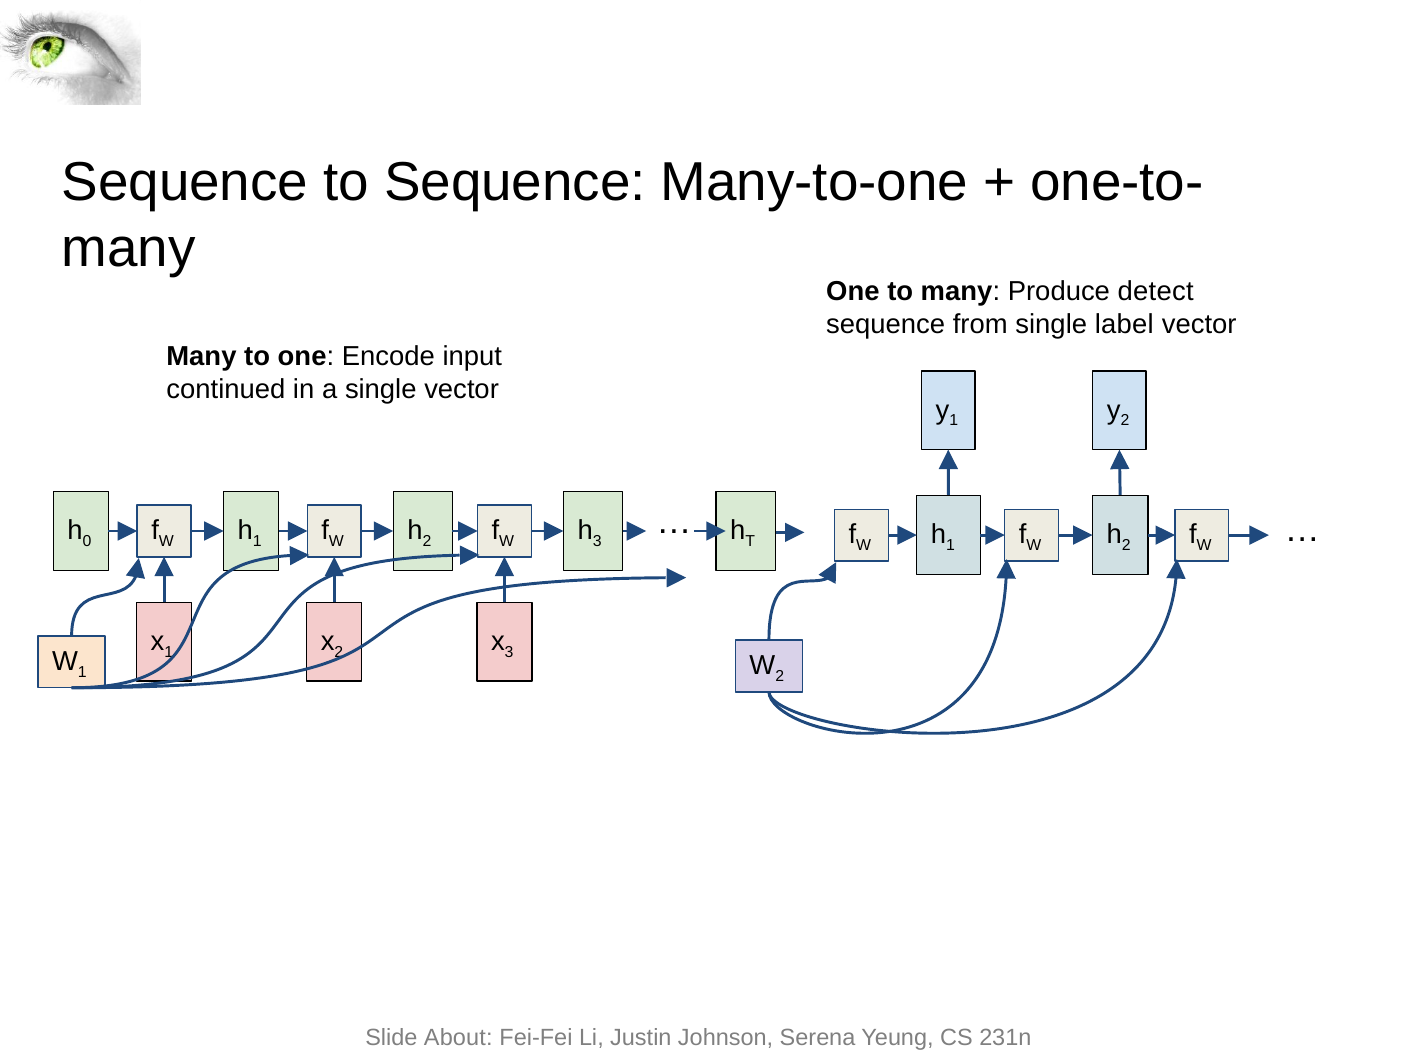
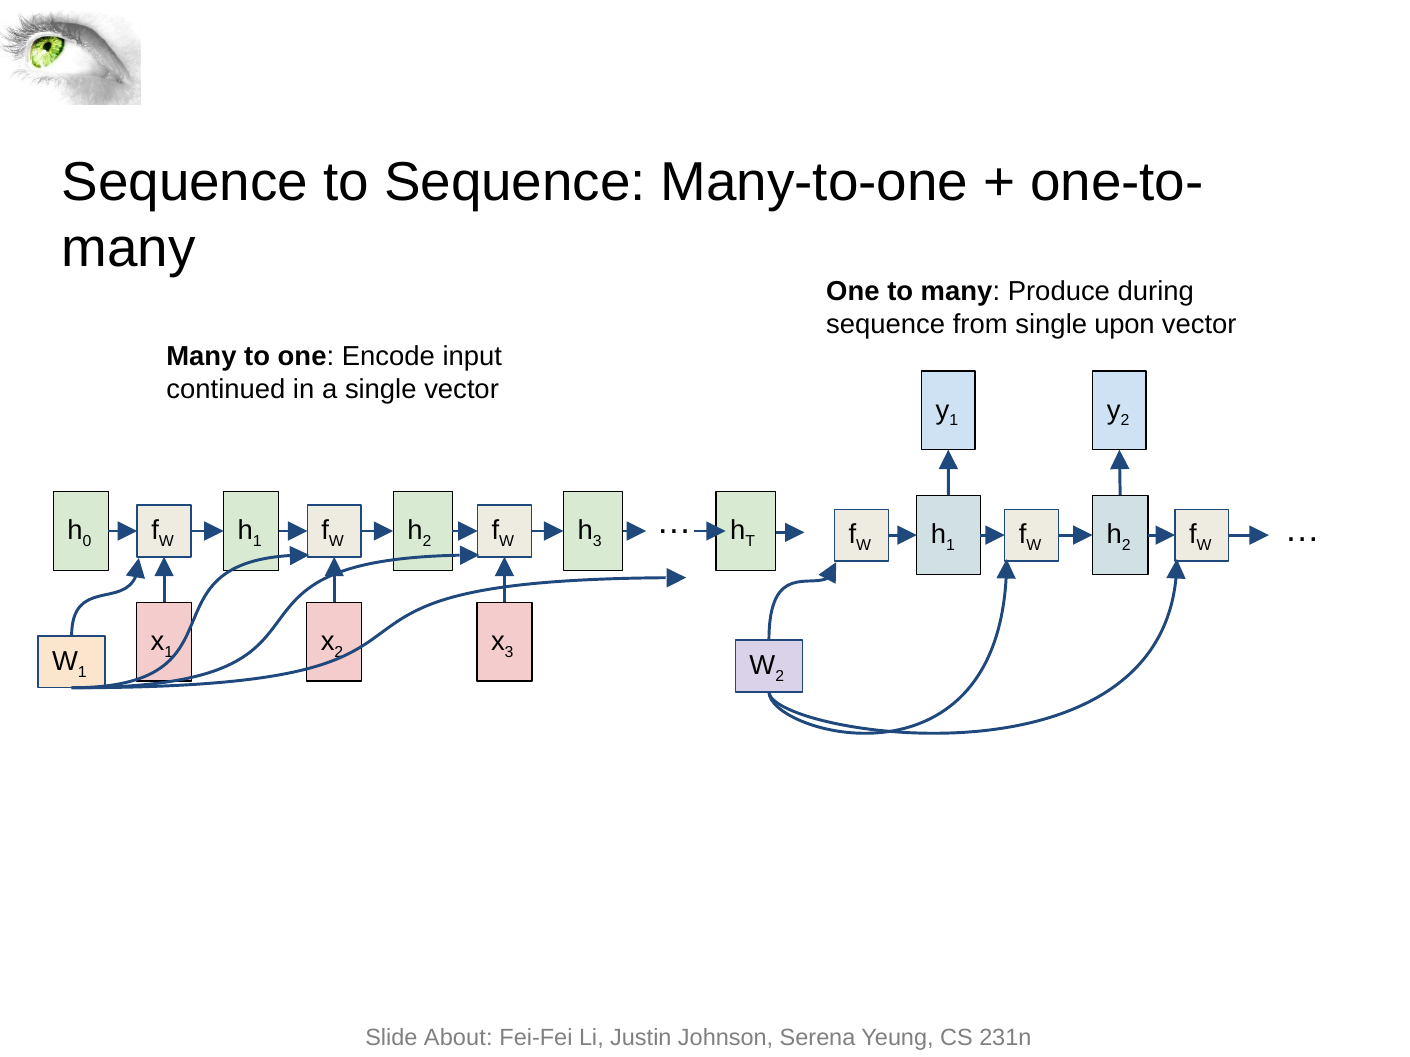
detect: detect -> during
label: label -> upon
